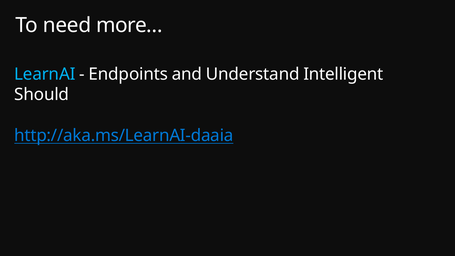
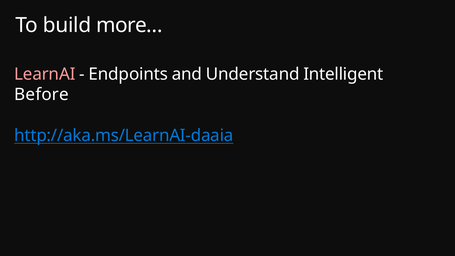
need: need -> build
LearnAI colour: light blue -> pink
Should: Should -> Before
